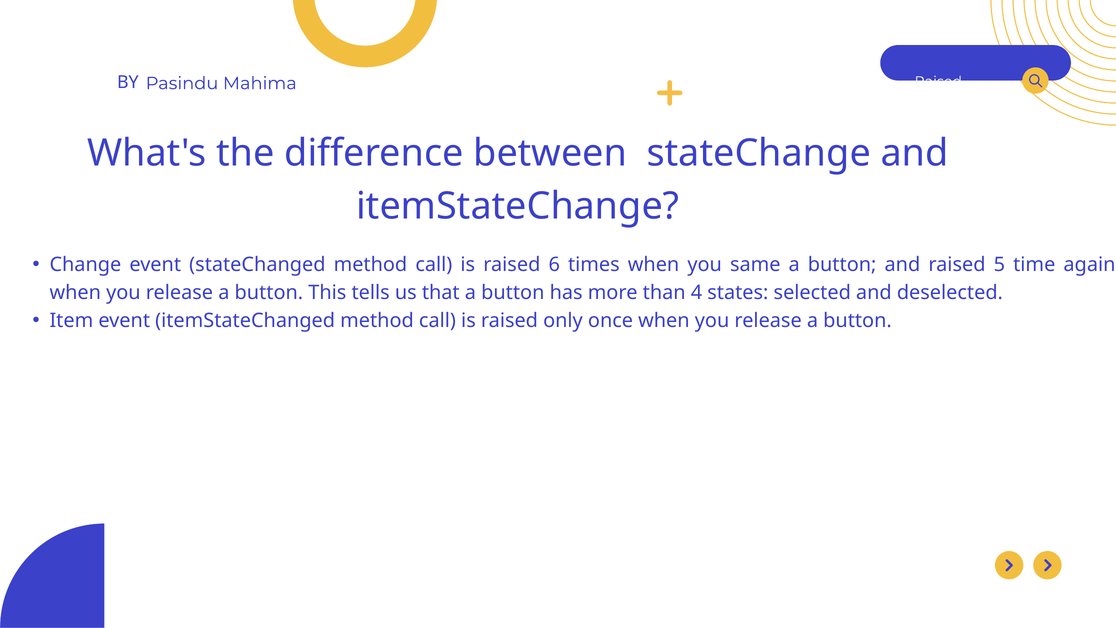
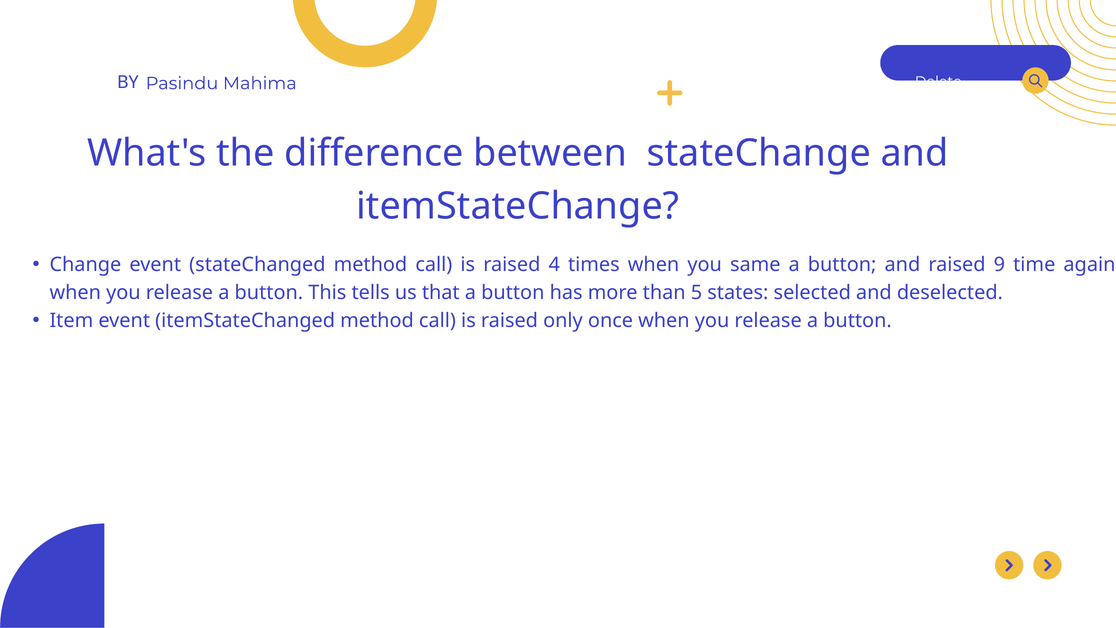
Raised at (938, 81): Raised -> Delete
6: 6 -> 4
5: 5 -> 9
4: 4 -> 5
